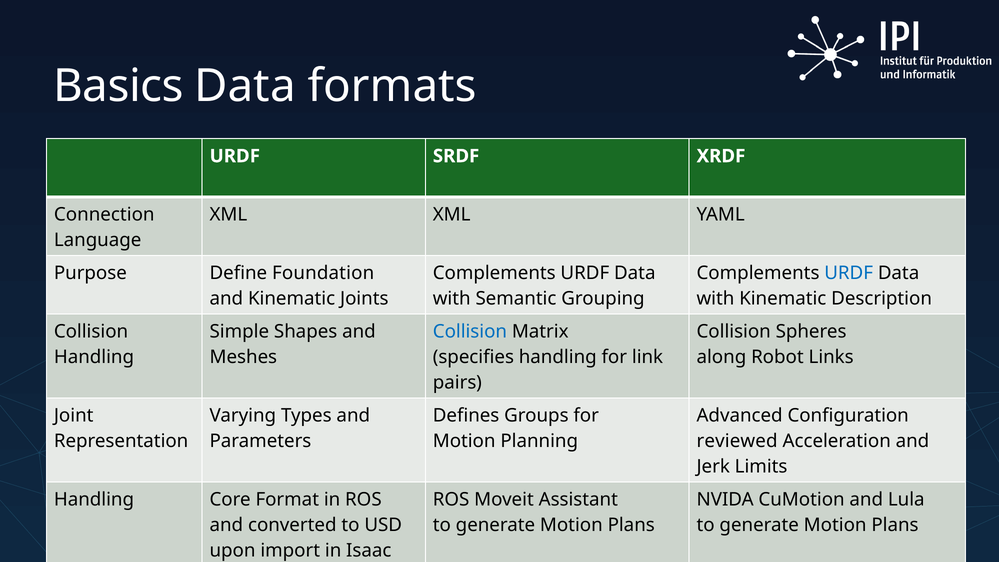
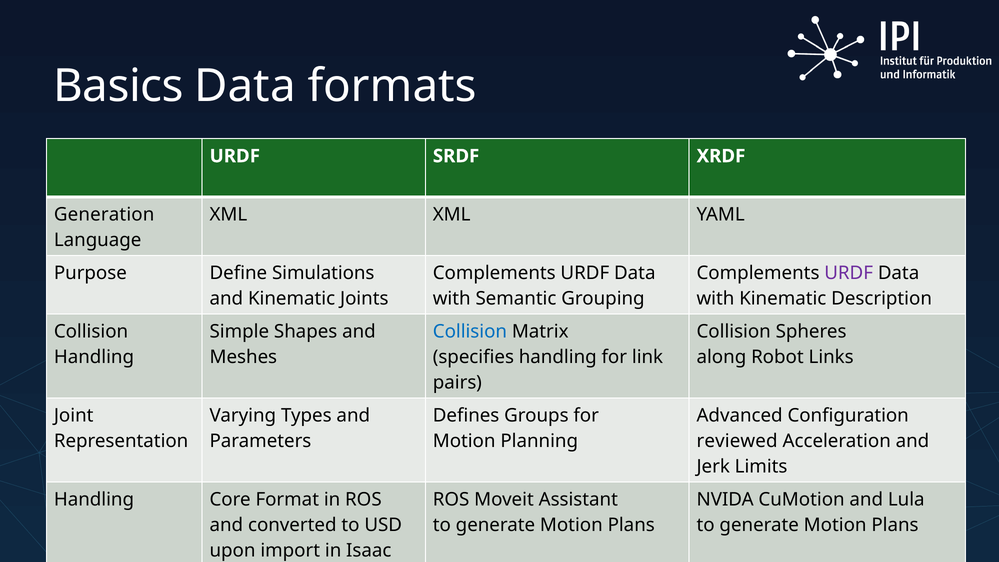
Connection: Connection -> Generation
Foundation: Foundation -> Simulations
URDF at (849, 273) colour: blue -> purple
